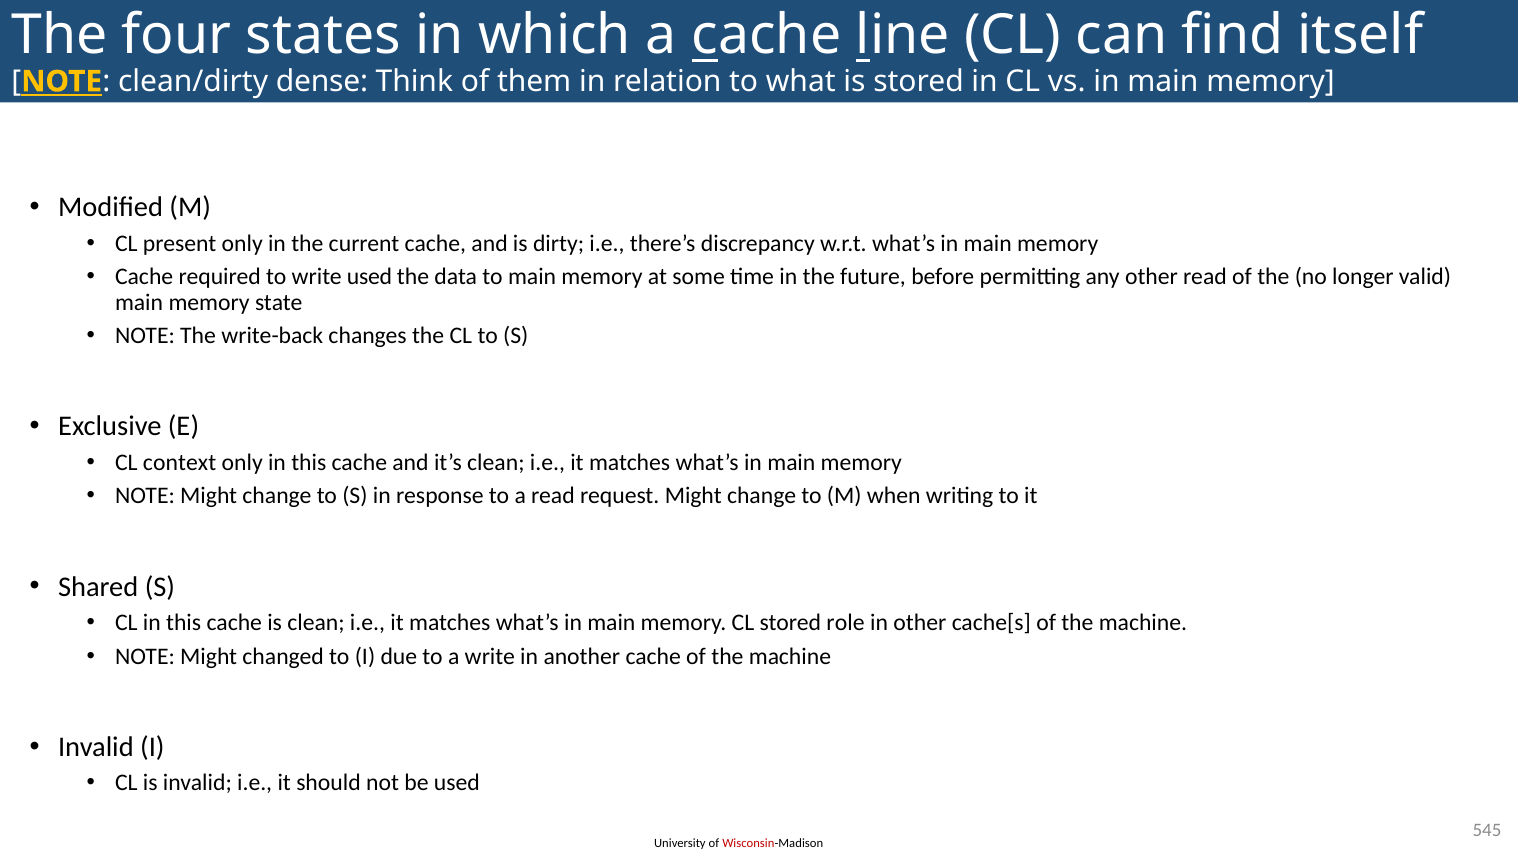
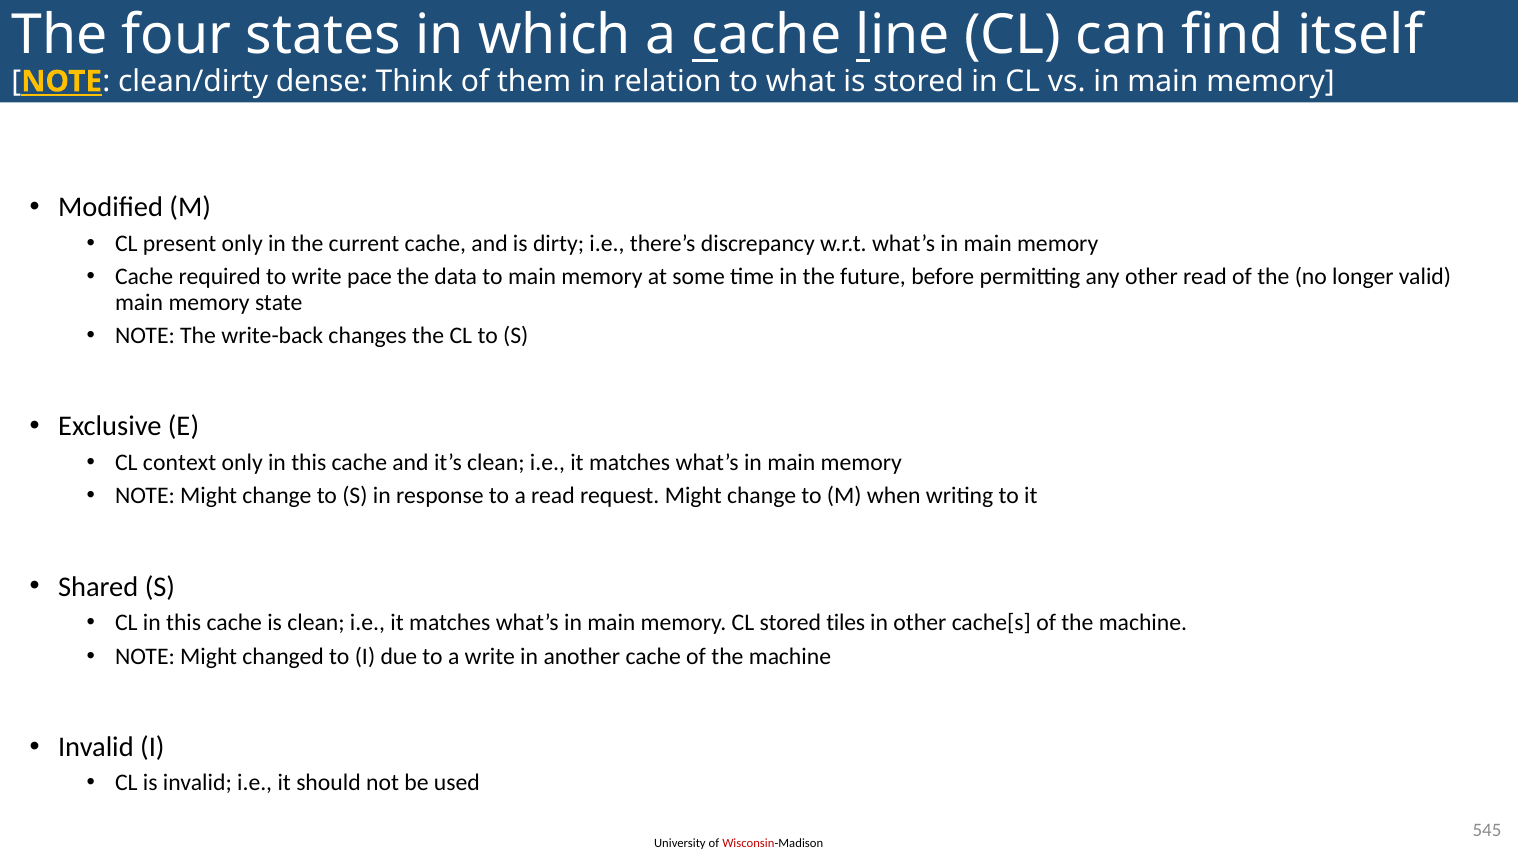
write used: used -> pace
role: role -> tiles
